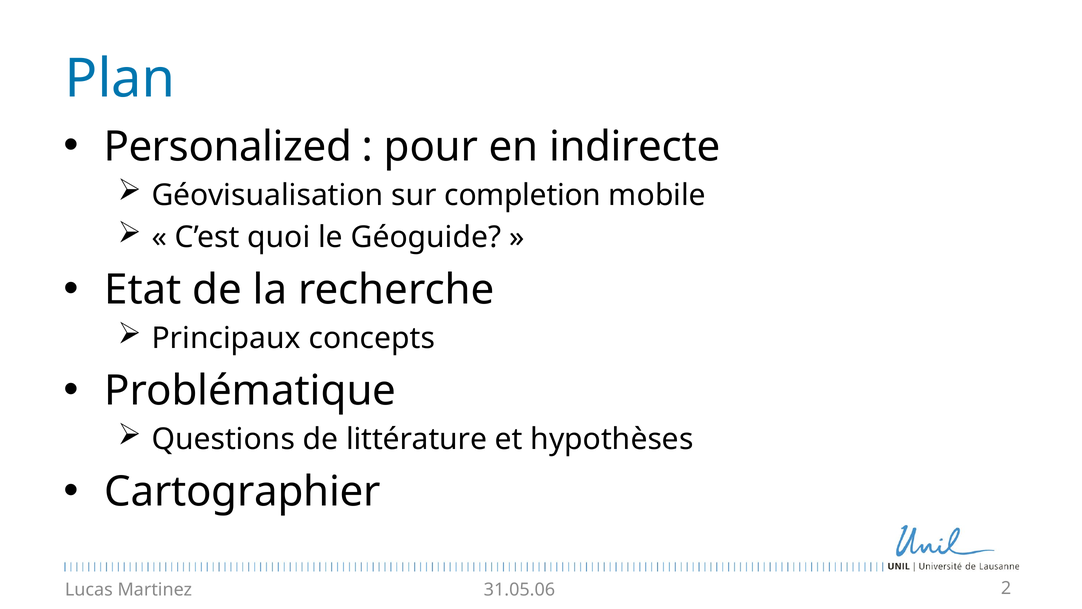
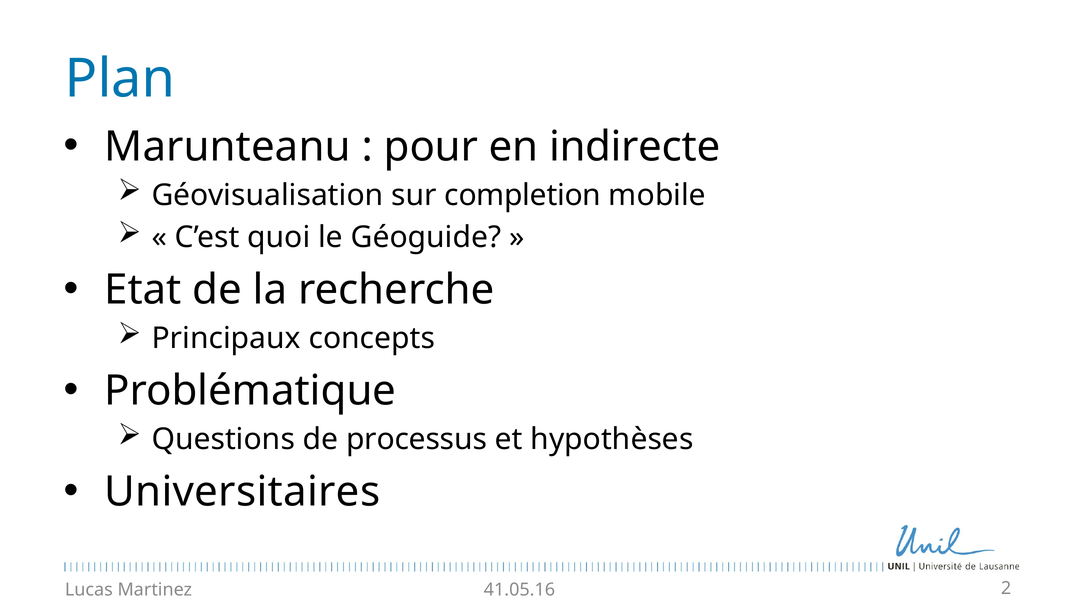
Personalized: Personalized -> Marunteanu
littérature: littérature -> processus
Cartographier: Cartographier -> Universitaires
31.05.06: 31.05.06 -> 41.05.16
